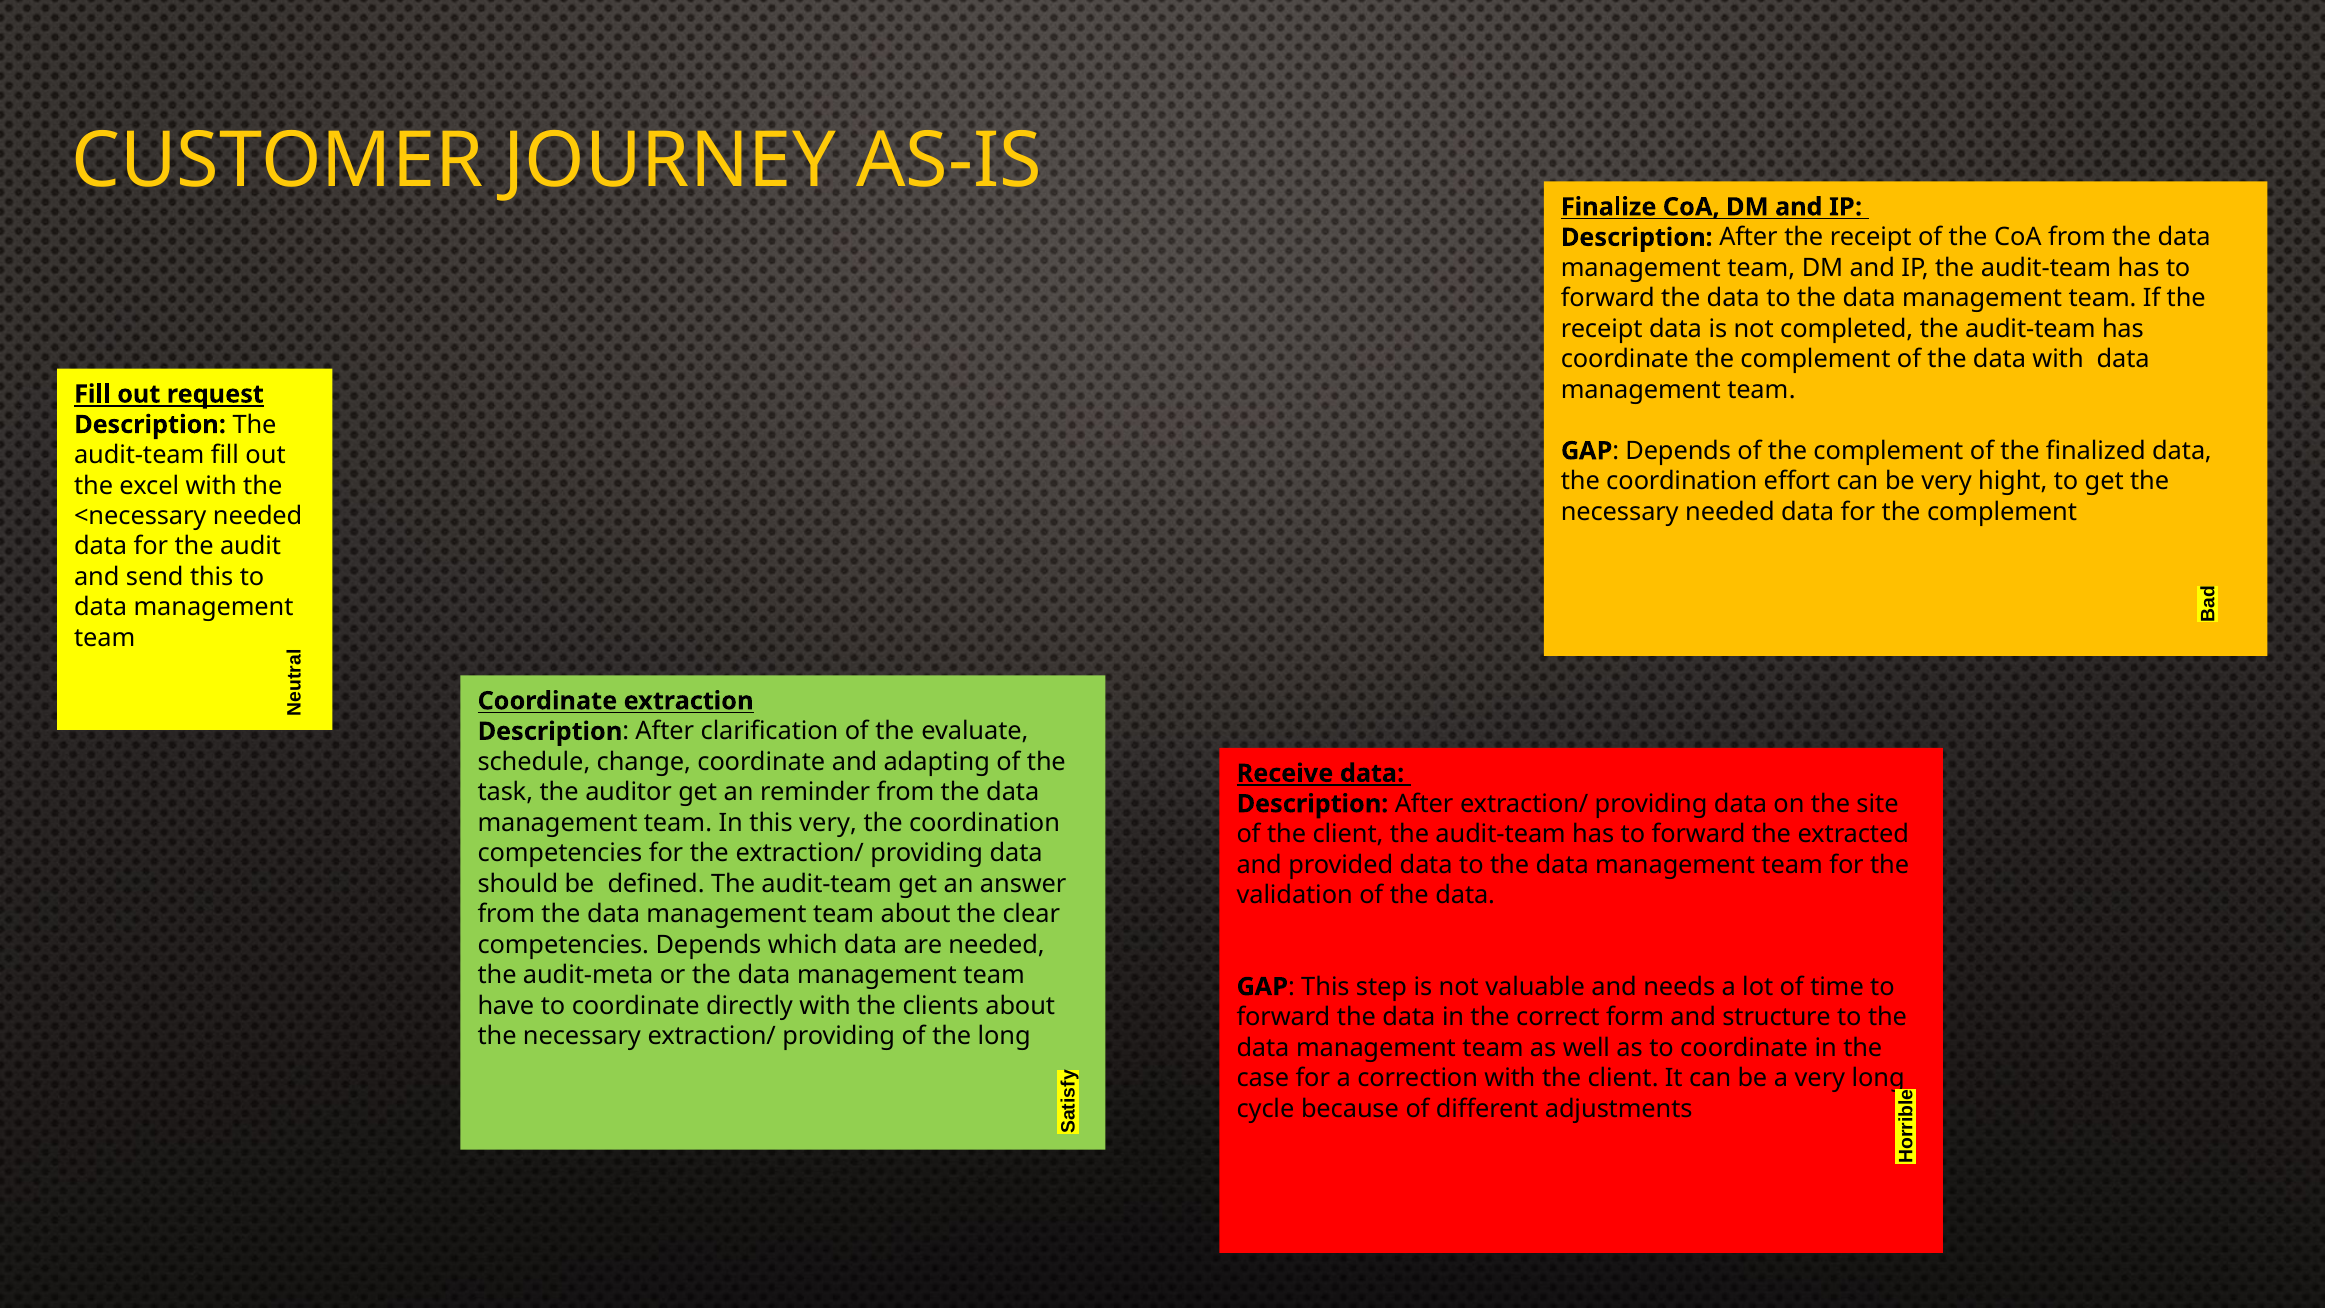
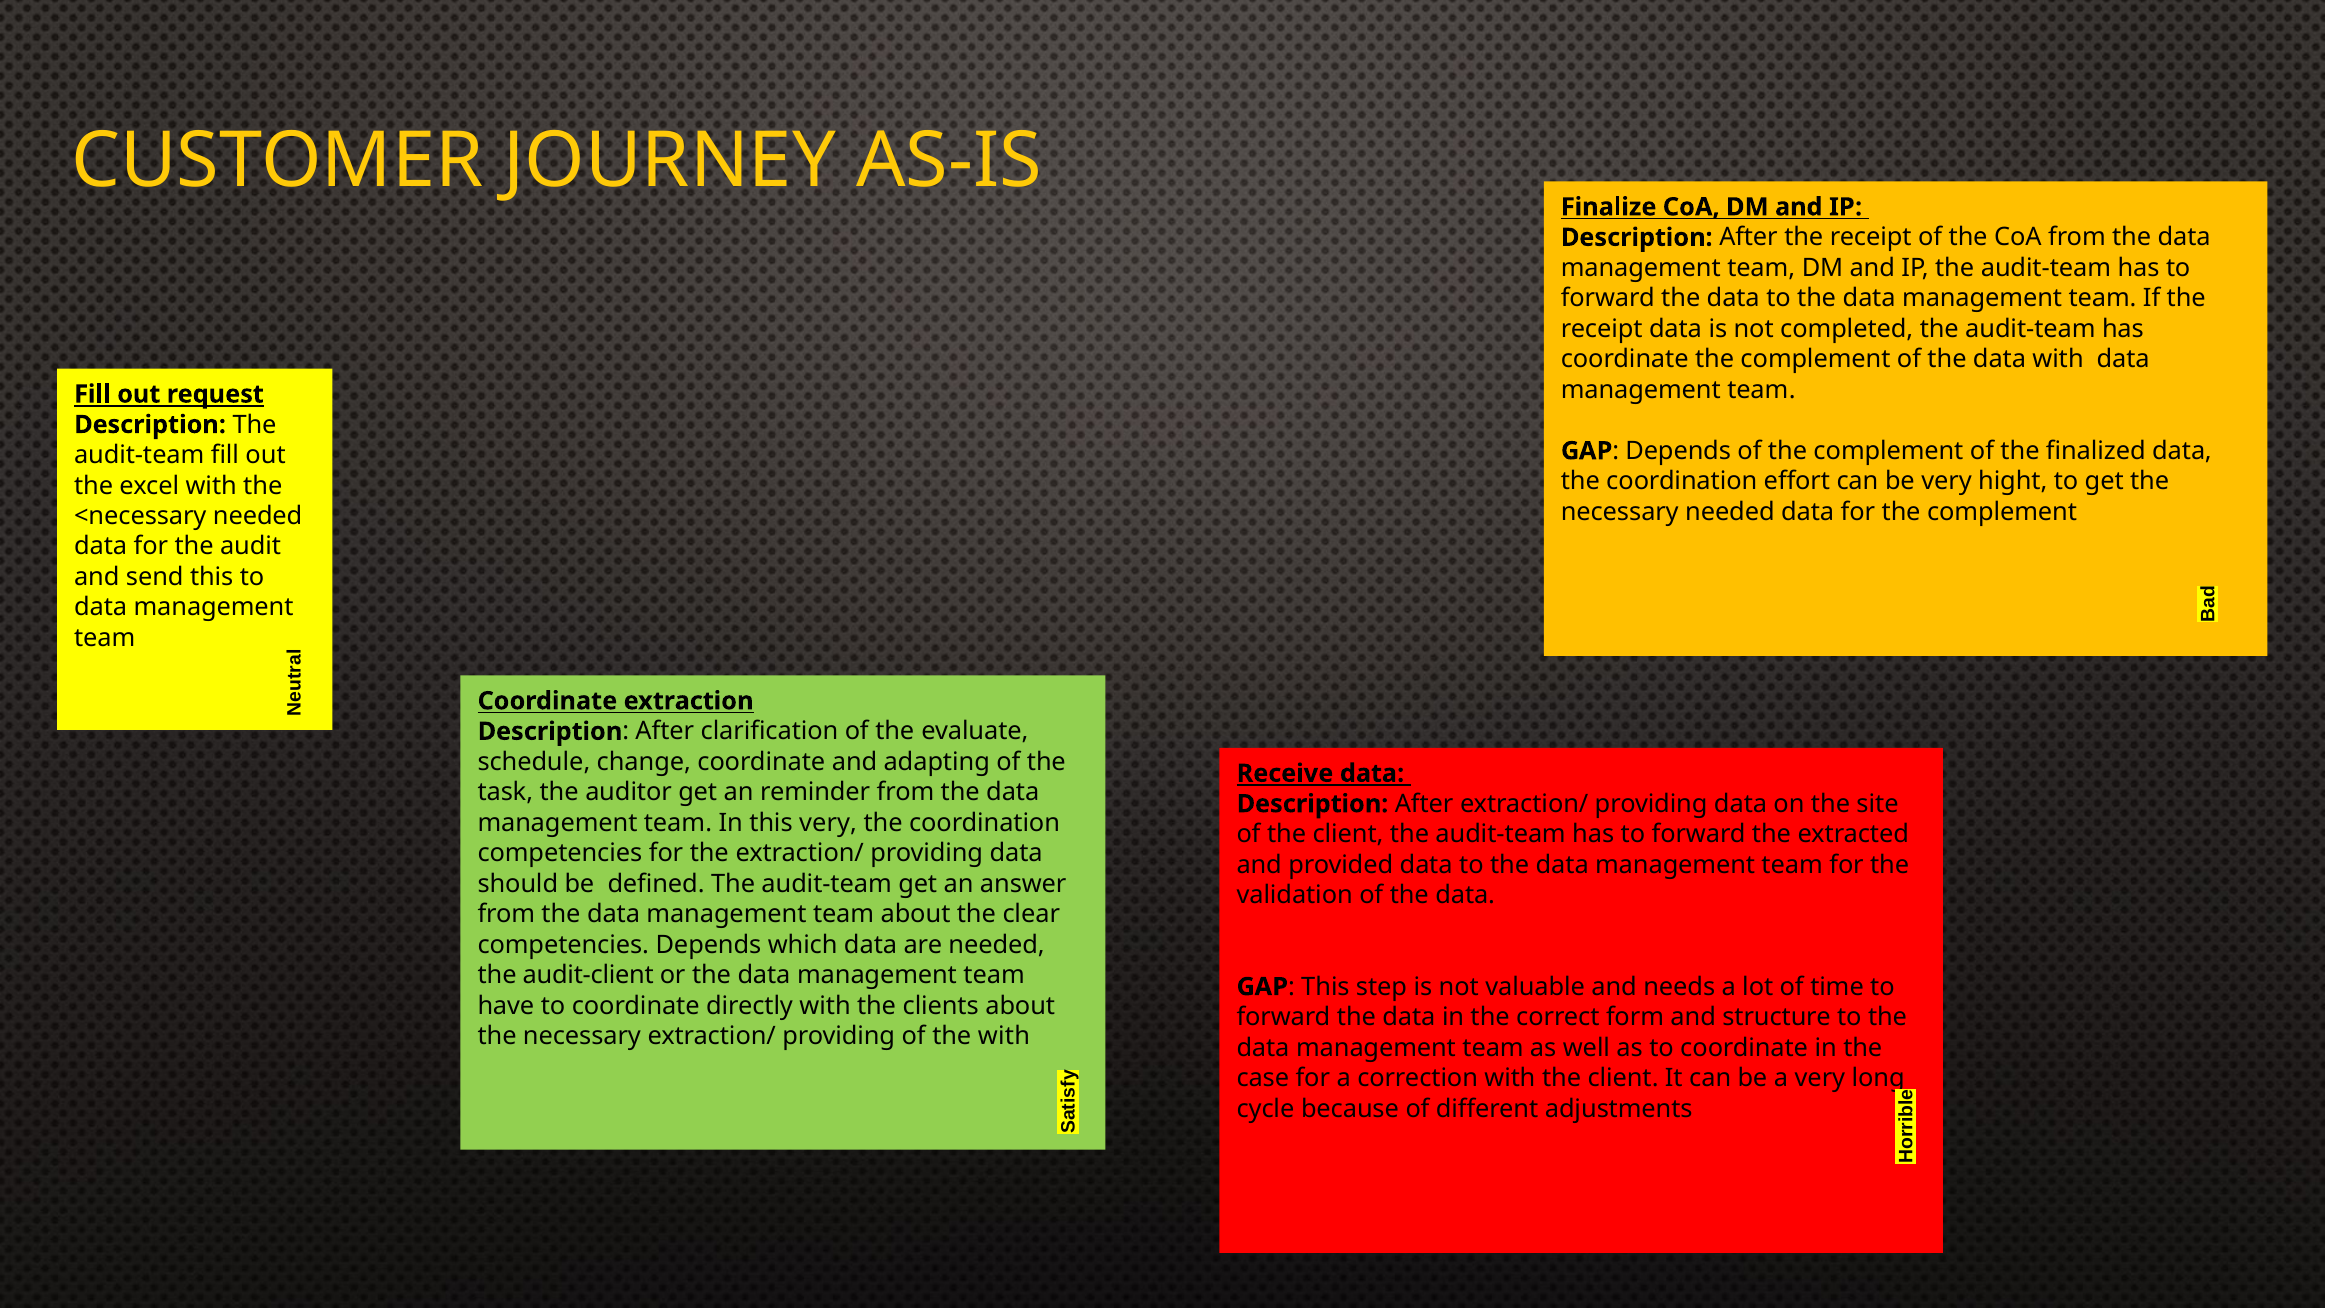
audit-meta: audit-meta -> audit-client
the long: long -> with
